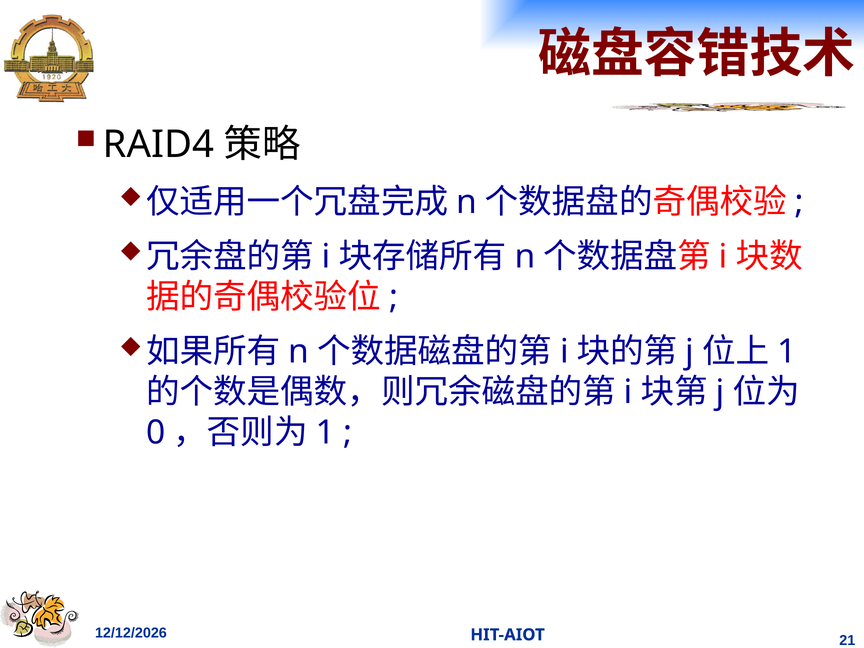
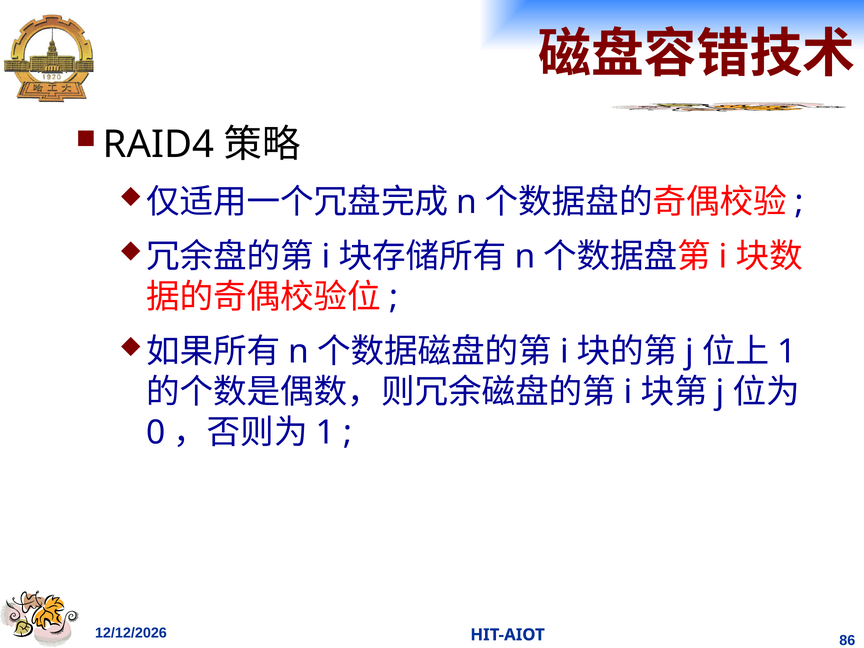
21: 21 -> 86
